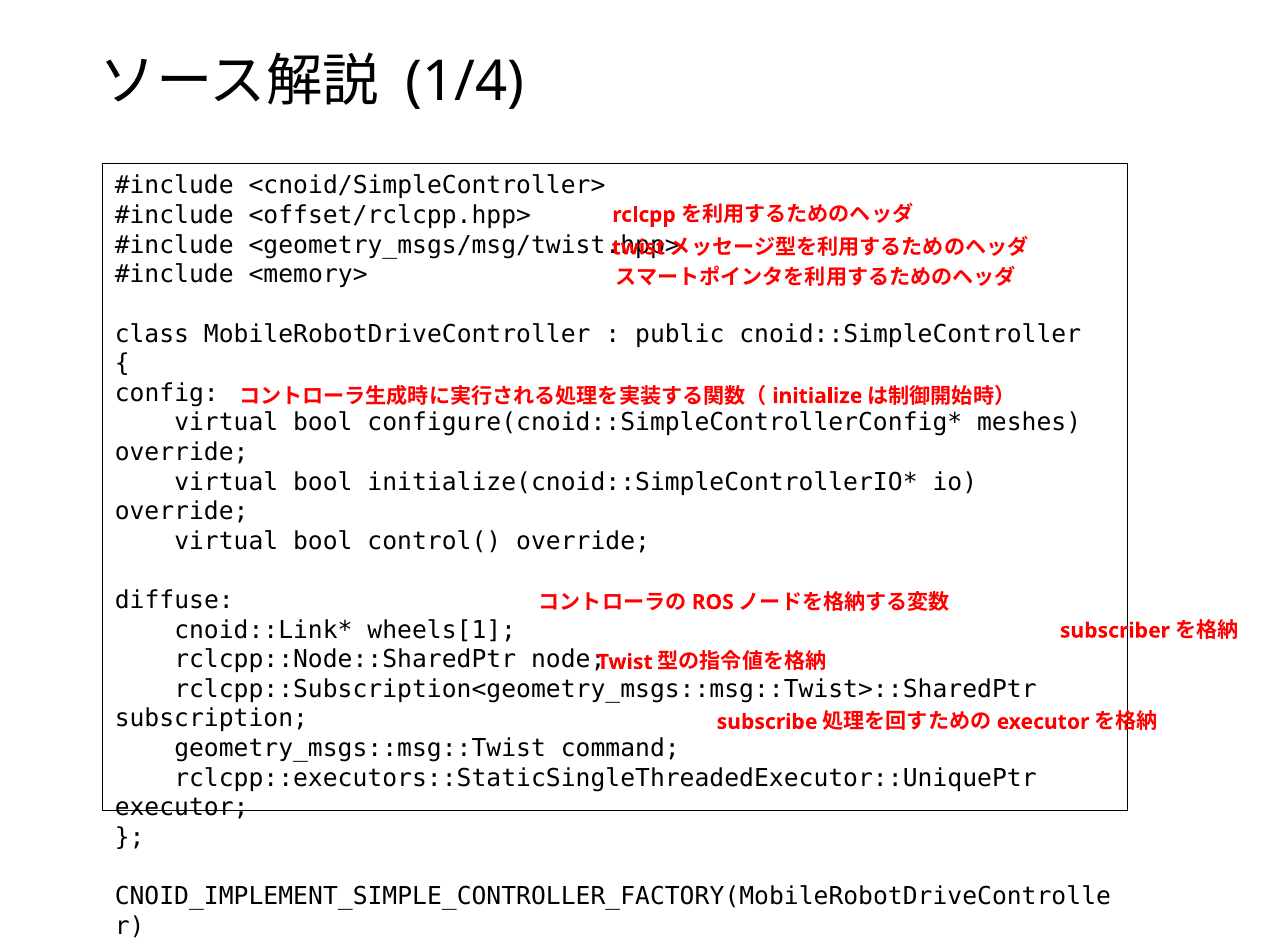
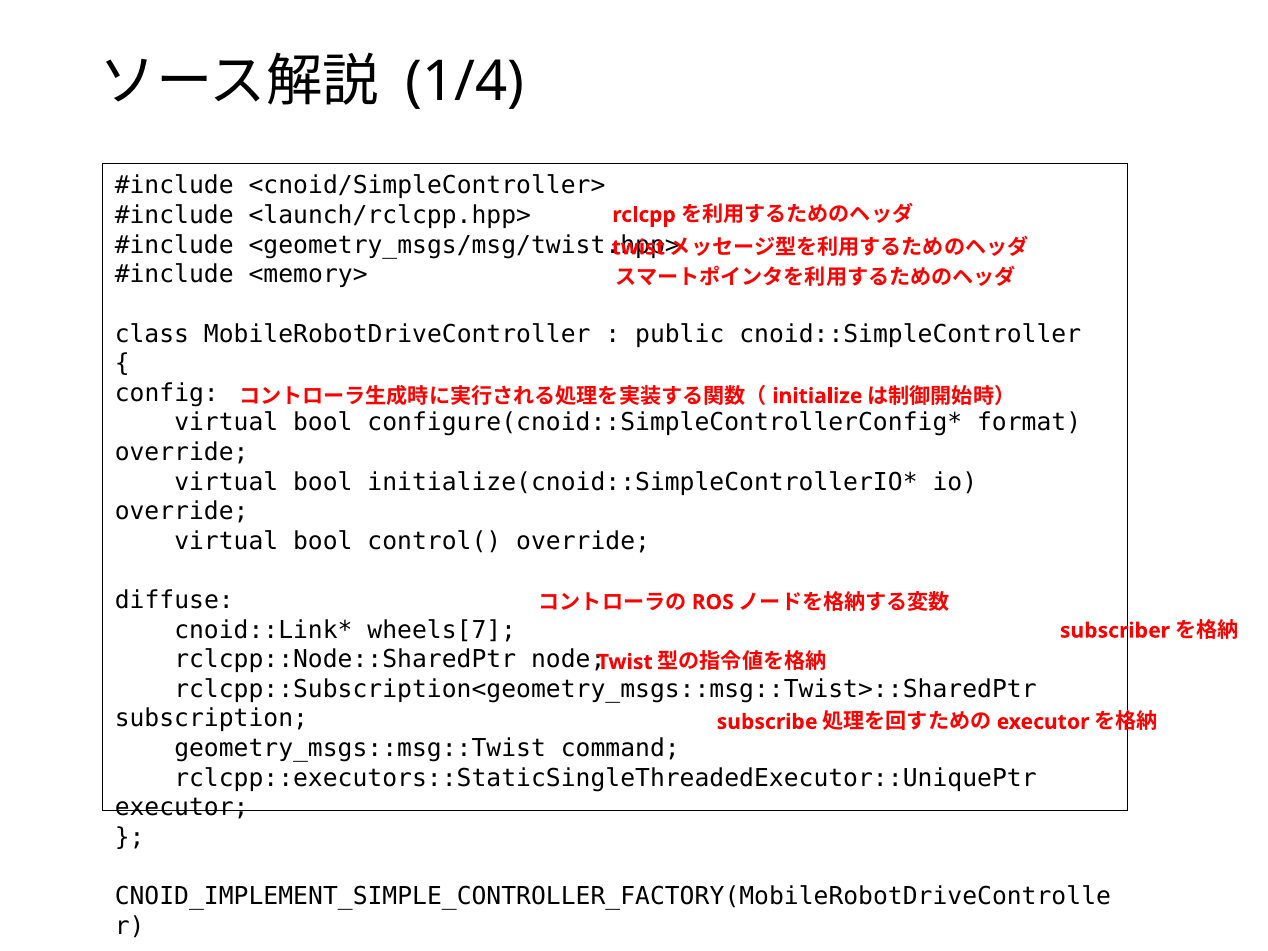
<offset/rclcpp.hpp>: <offset/rclcpp.hpp> -> <launch/rclcpp.hpp>
meshes: meshes -> format
wheels[1: wheels[1 -> wheels[7
